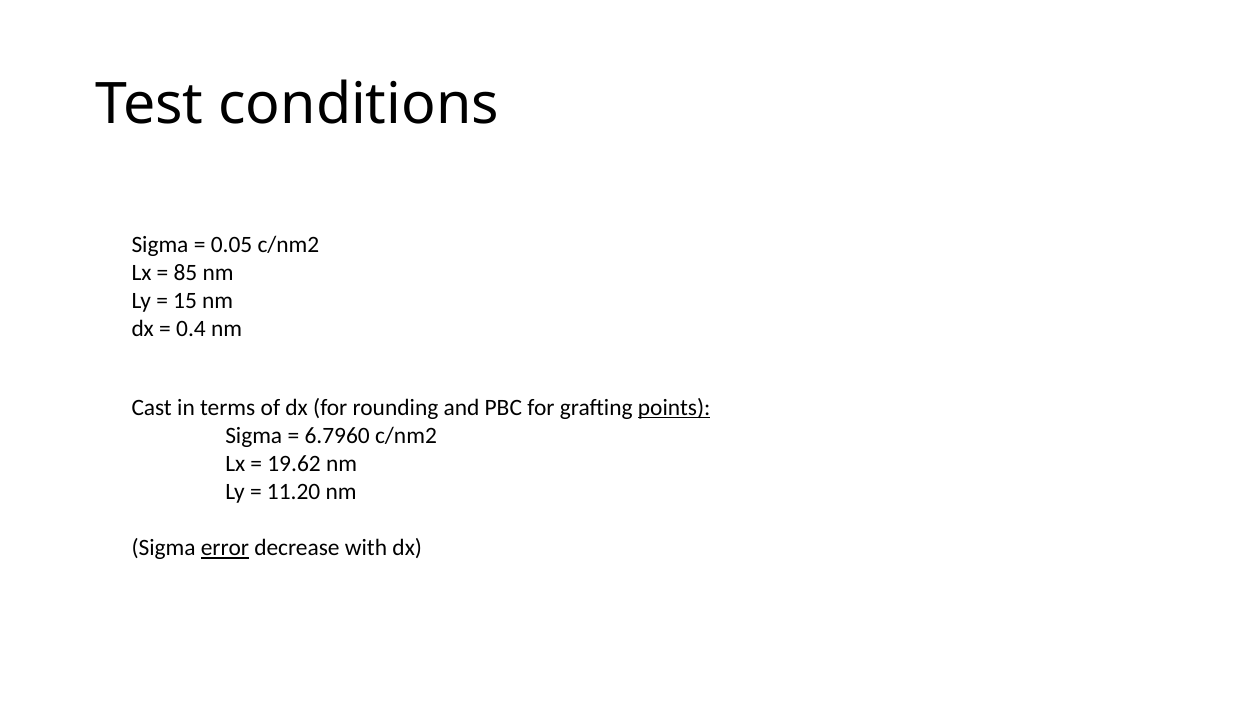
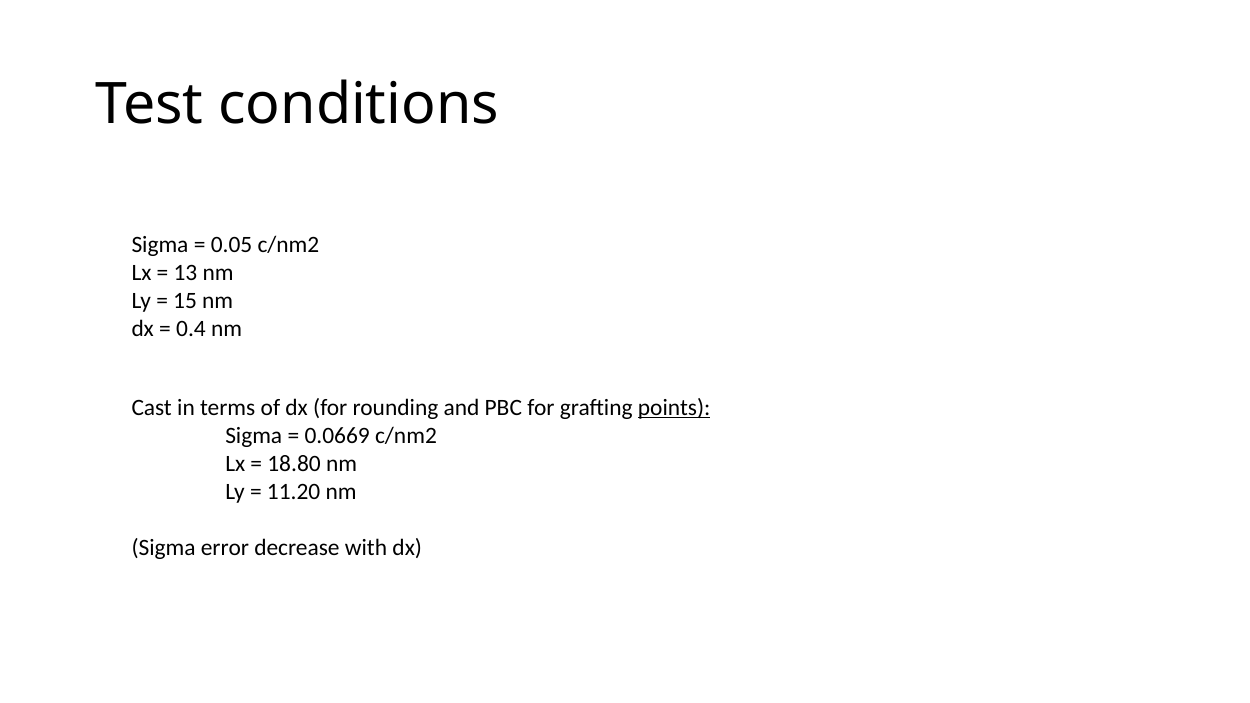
85: 85 -> 13
6.7960: 6.7960 -> 0.0669
19.62: 19.62 -> 18.80
error underline: present -> none
